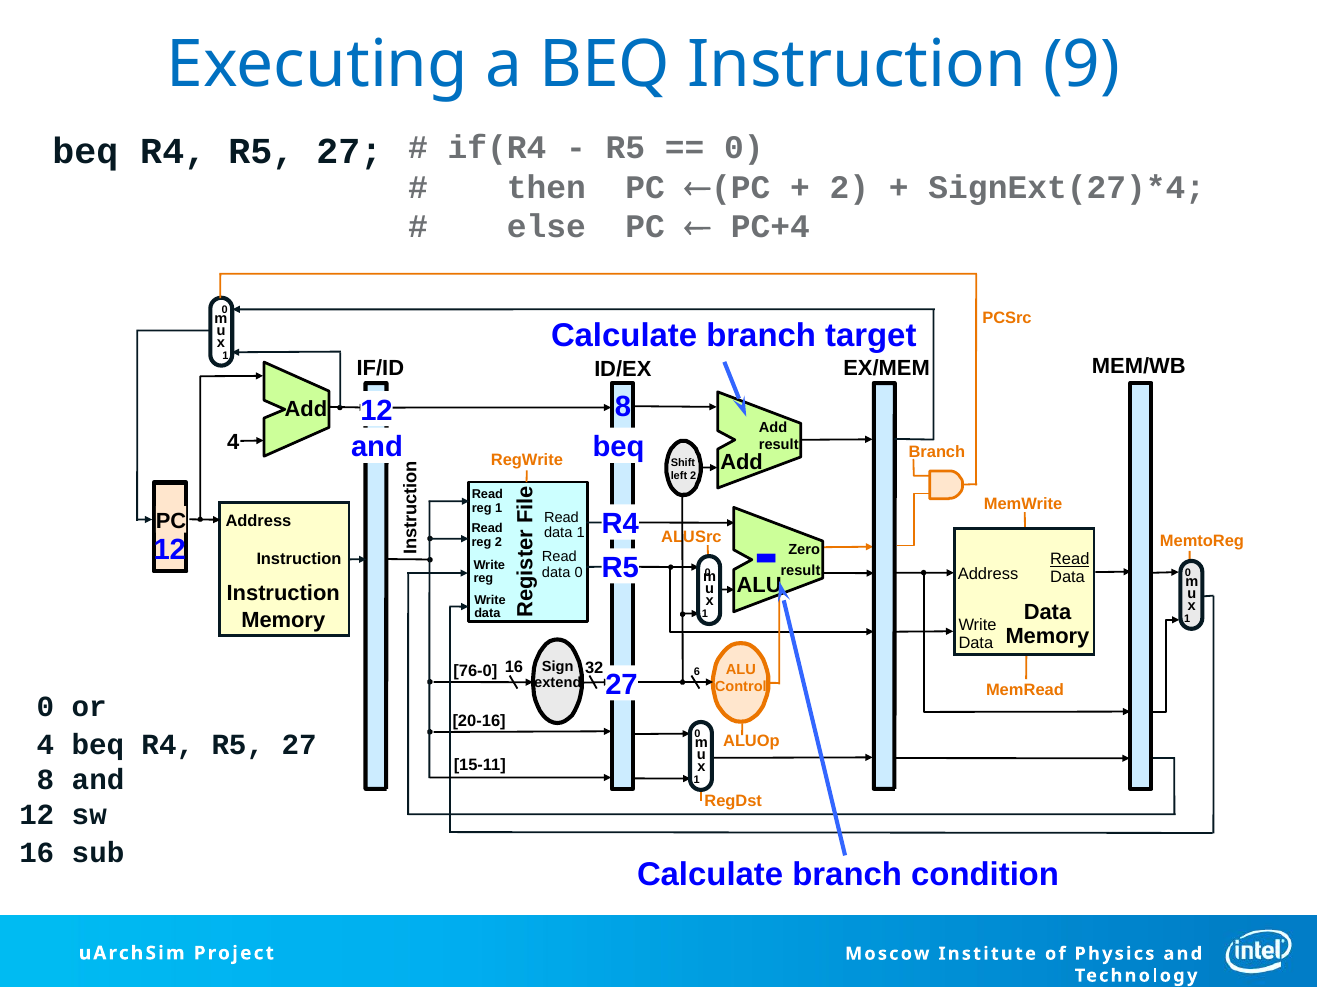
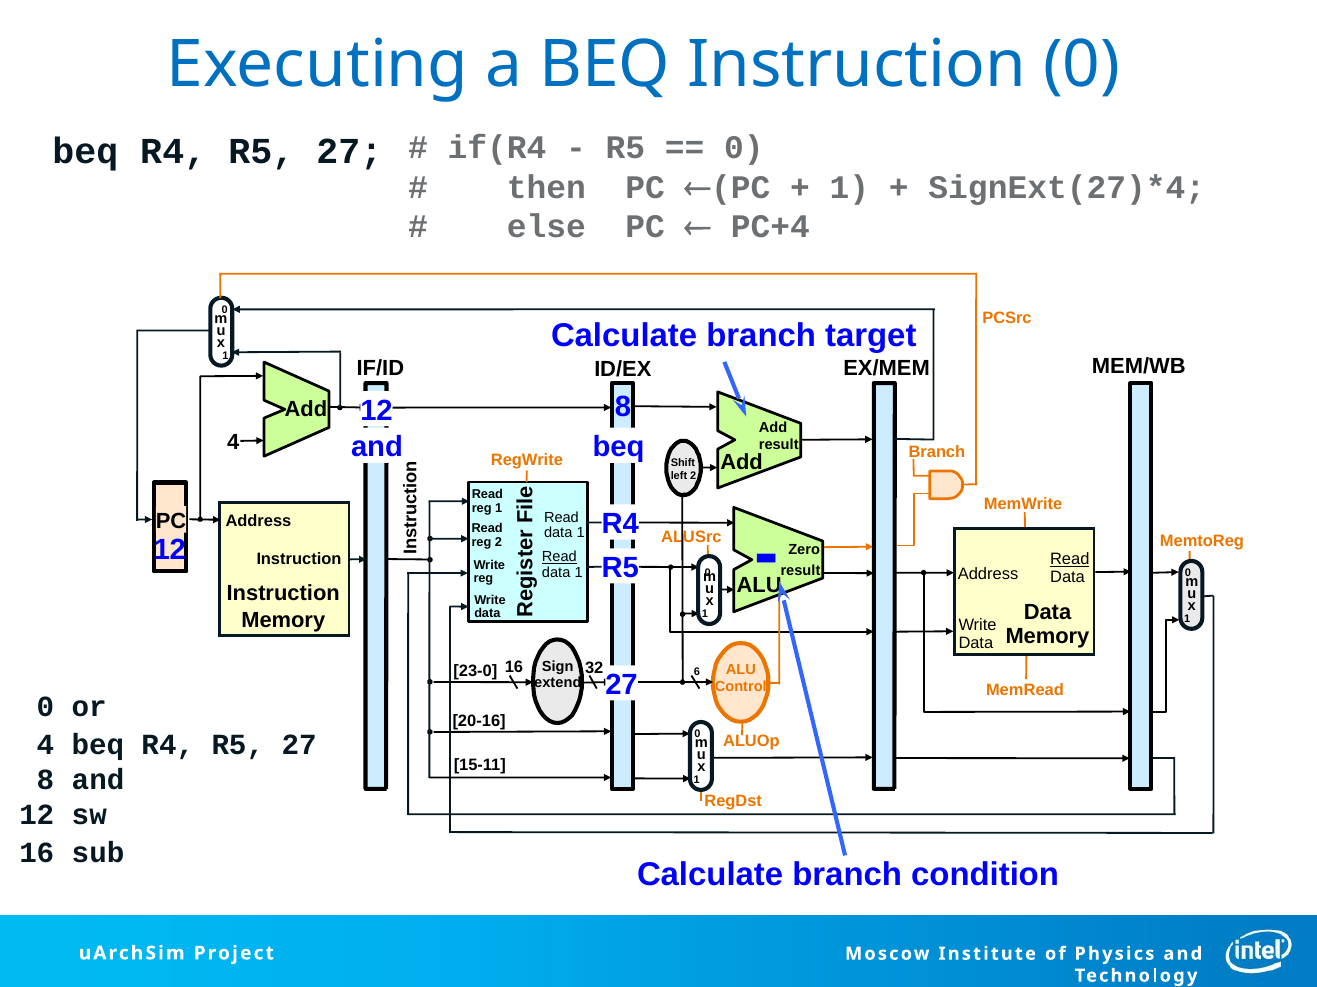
Instruction 9: 9 -> 0
2 at (849, 187): 2 -> 1
Read at (559, 557) underline: none -> present
0 at (579, 573): 0 -> 1
76-0: 76-0 -> 23-0
